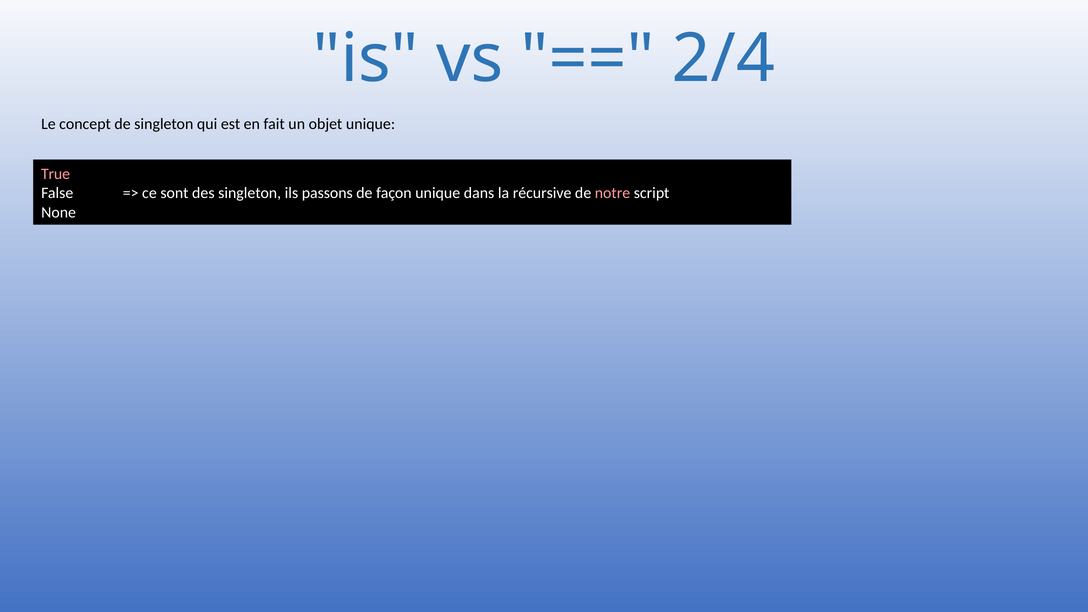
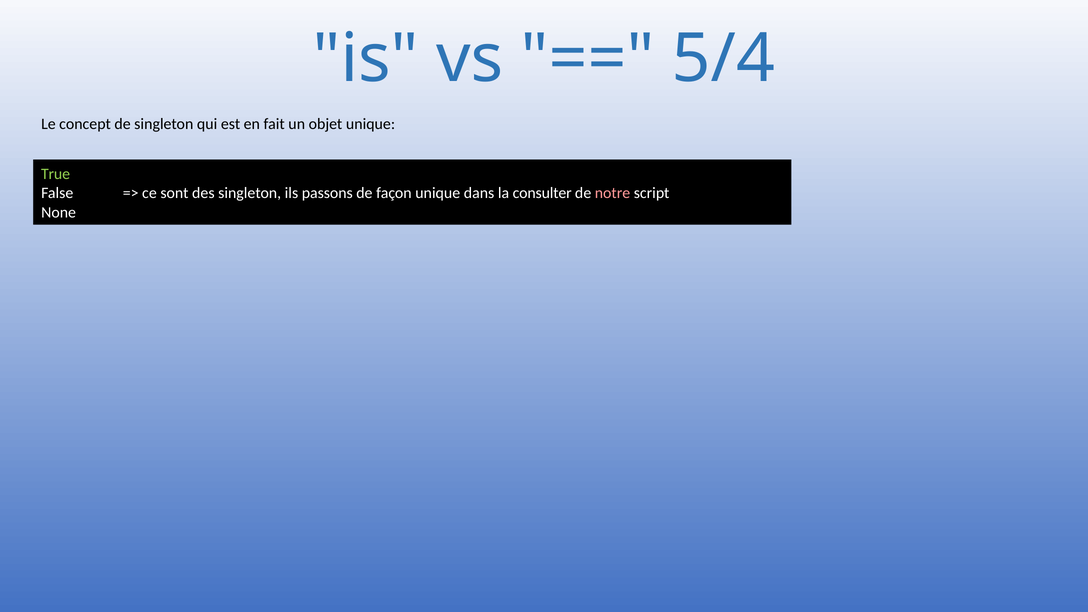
2/4: 2/4 -> 5/4
True colour: pink -> light green
récursive: récursive -> consulter
